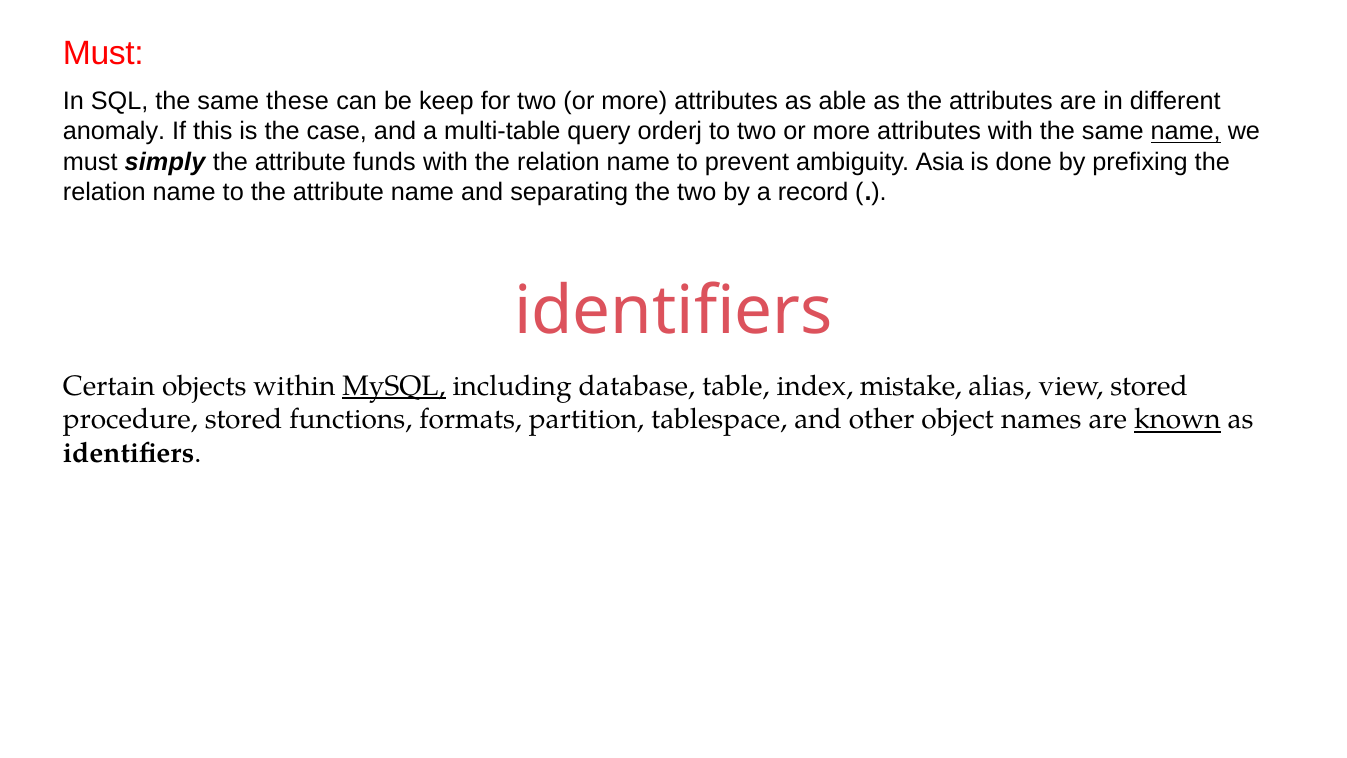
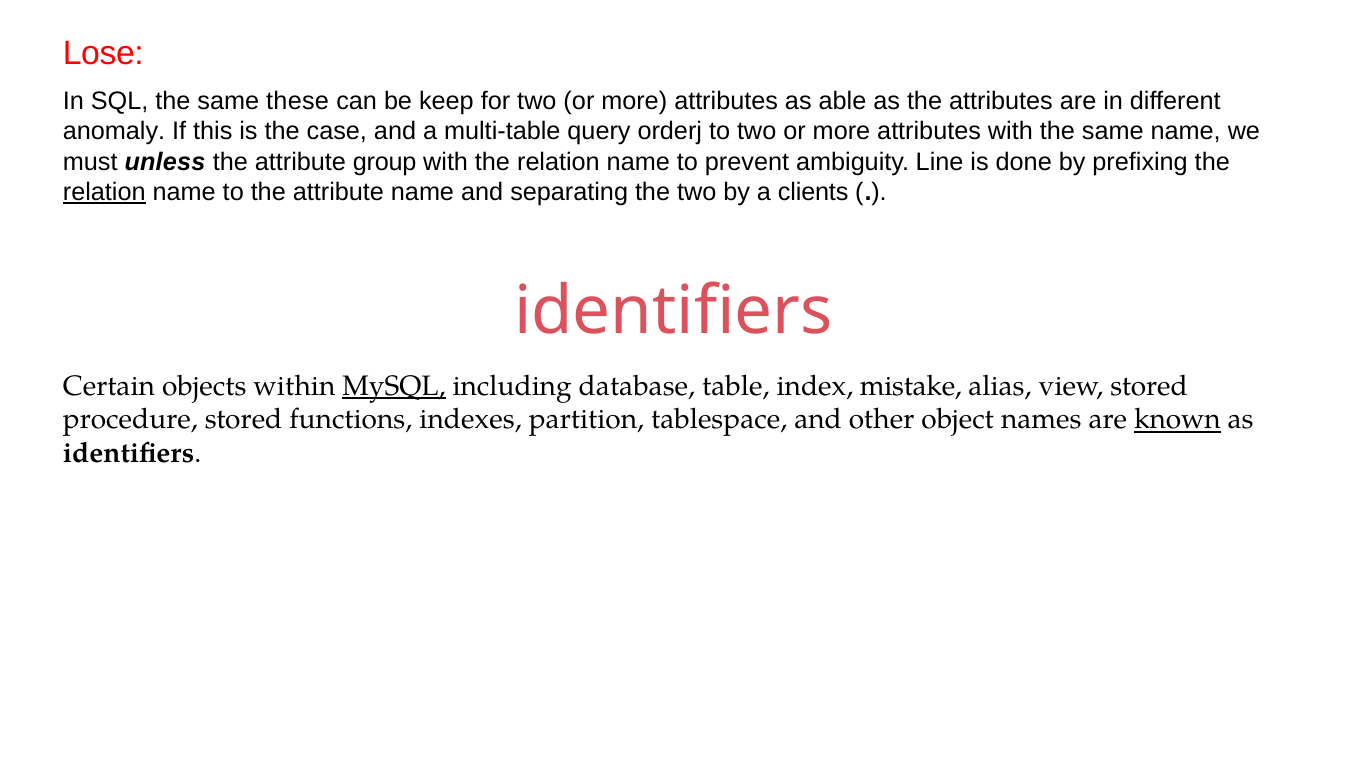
Must at (103, 53): Must -> Lose
name at (1186, 131) underline: present -> none
simply: simply -> unless
funds: funds -> group
Asia: Asia -> Line
relation at (104, 192) underline: none -> present
record: record -> clients
formats: formats -> indexes
